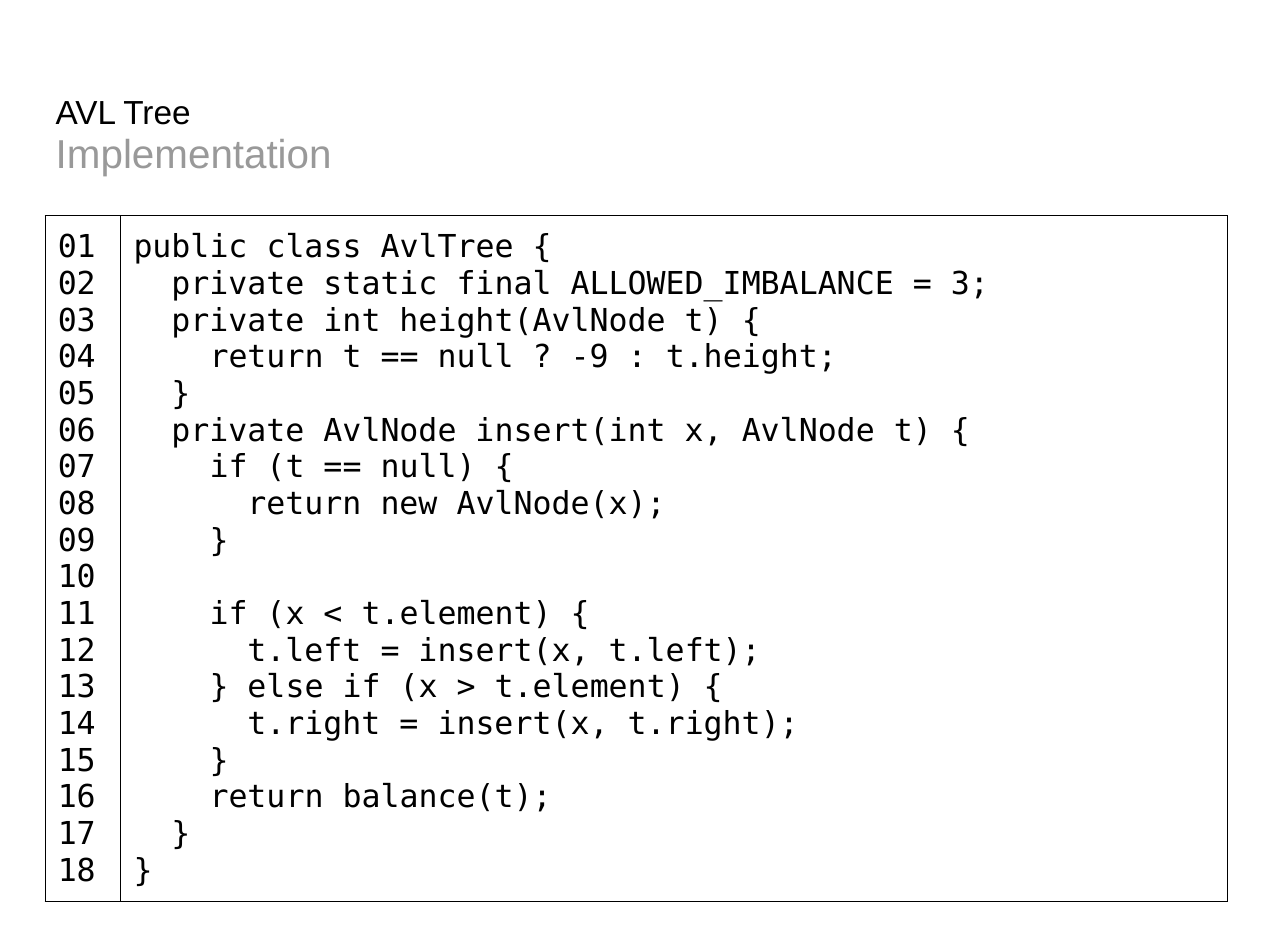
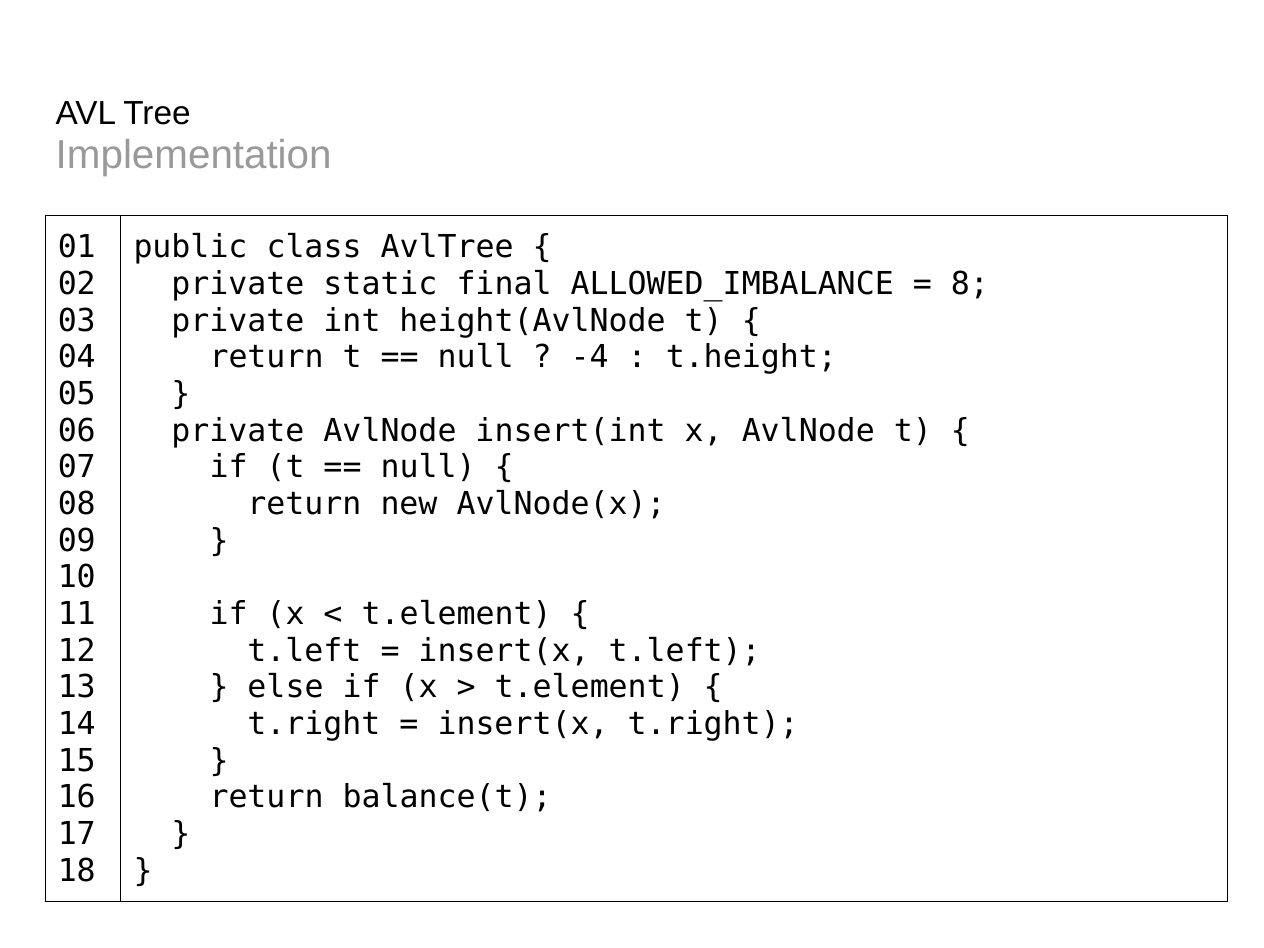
3: 3 -> 8
-9: -9 -> -4
